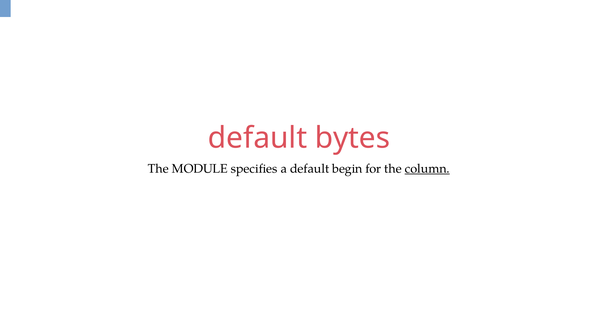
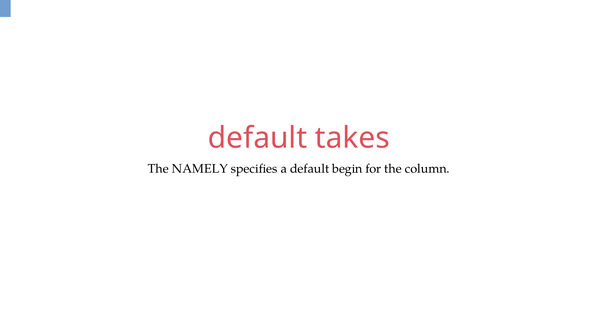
bytes: bytes -> takes
MODULE: MODULE -> NAMELY
column underline: present -> none
